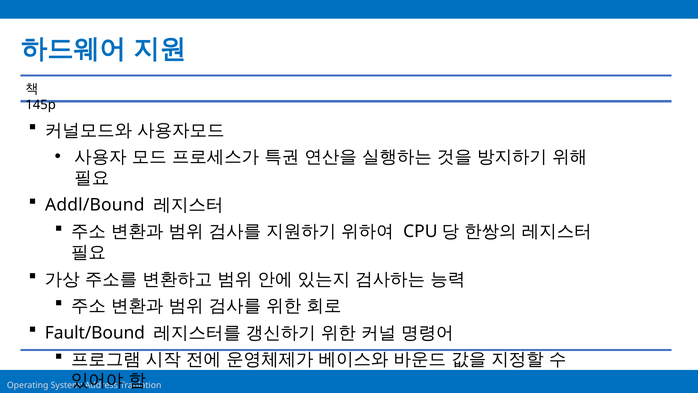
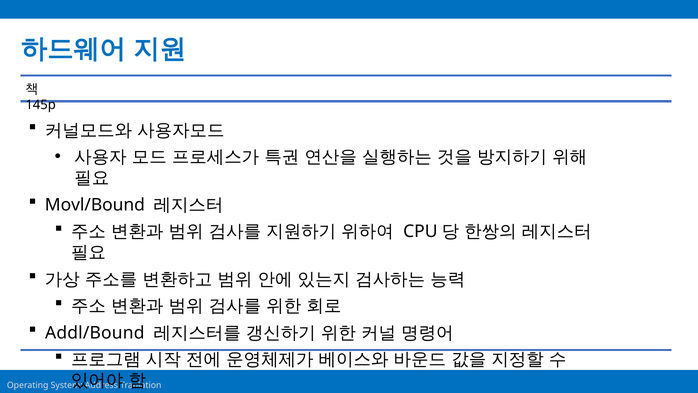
Addl/Bound: Addl/Bound -> Movl/Bound
Fault/Bound: Fault/Bound -> Addl/Bound
